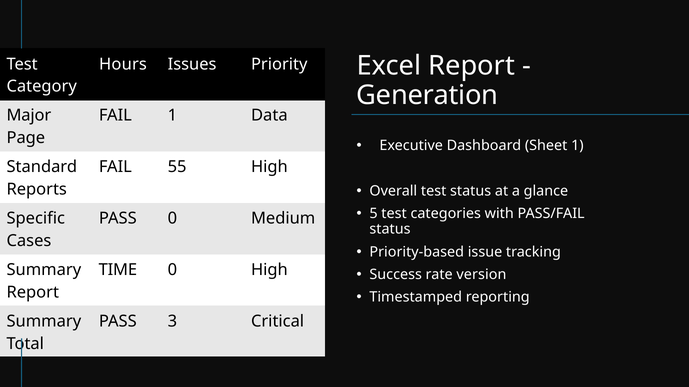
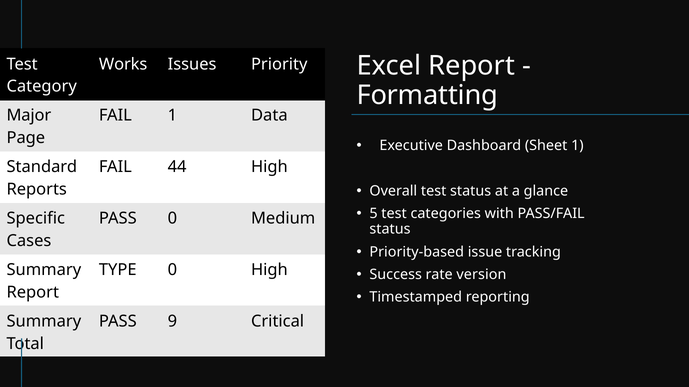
Hours: Hours -> Works
Generation: Generation -> Formatting
55: 55 -> 44
TIME: TIME -> TYPE
3: 3 -> 9
